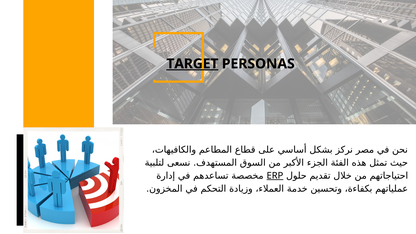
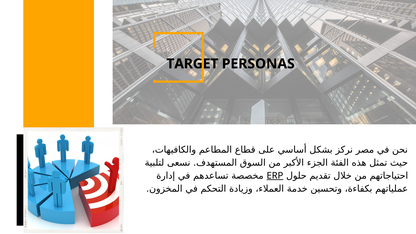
TARGET underline: present -> none
